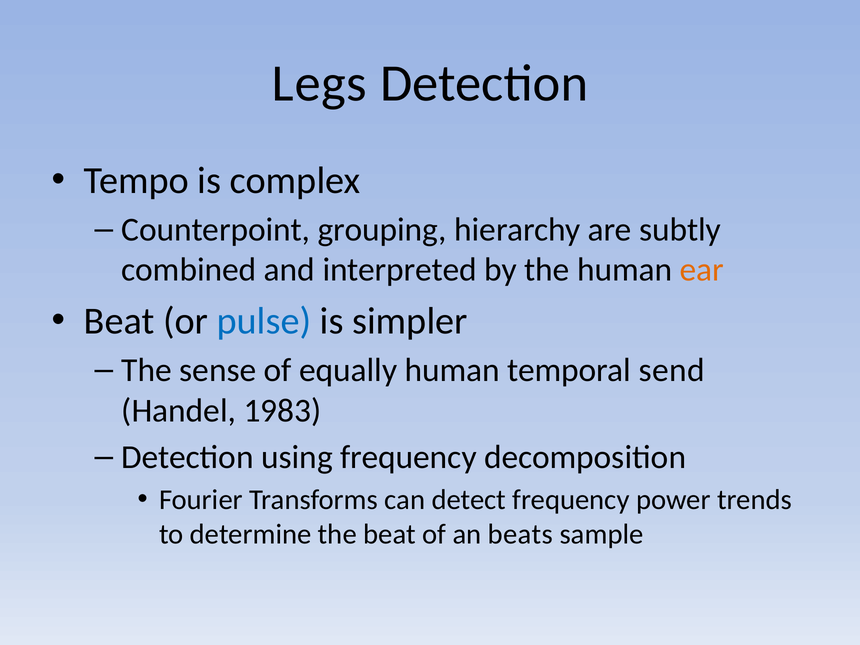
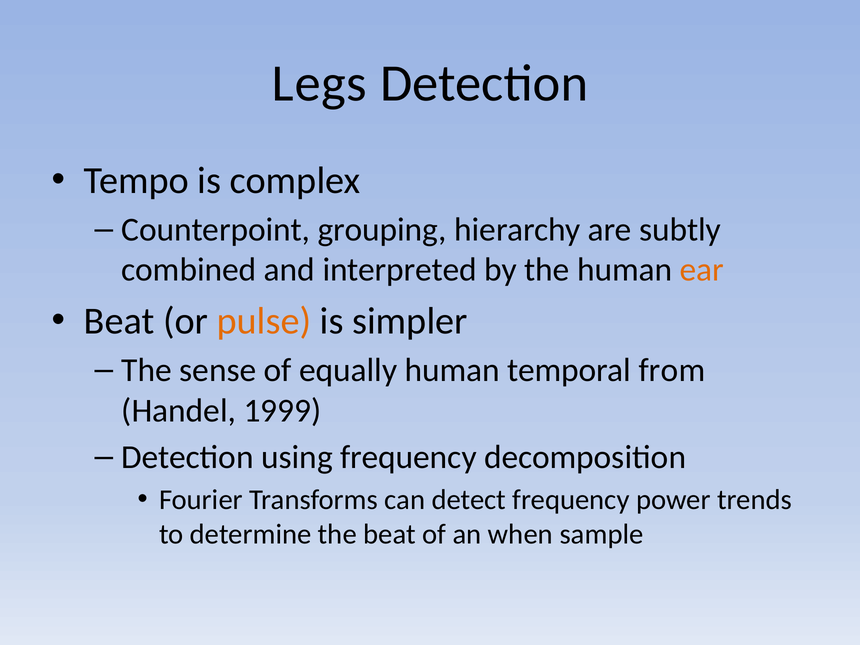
pulse colour: blue -> orange
send: send -> from
1983: 1983 -> 1999
beats: beats -> when
